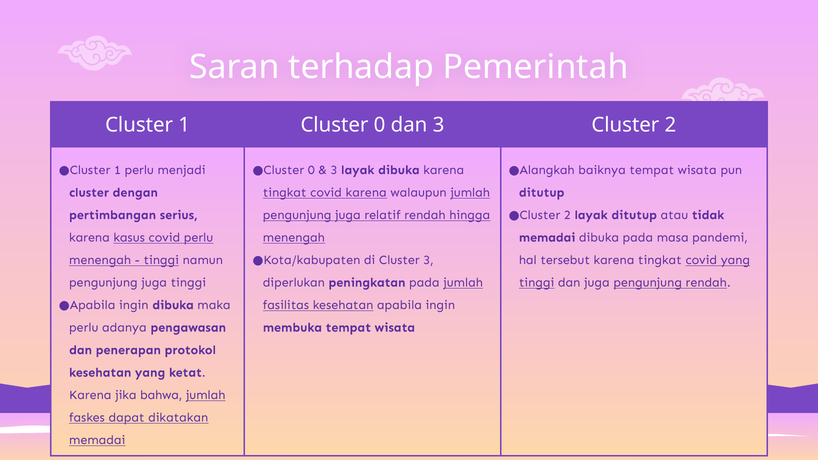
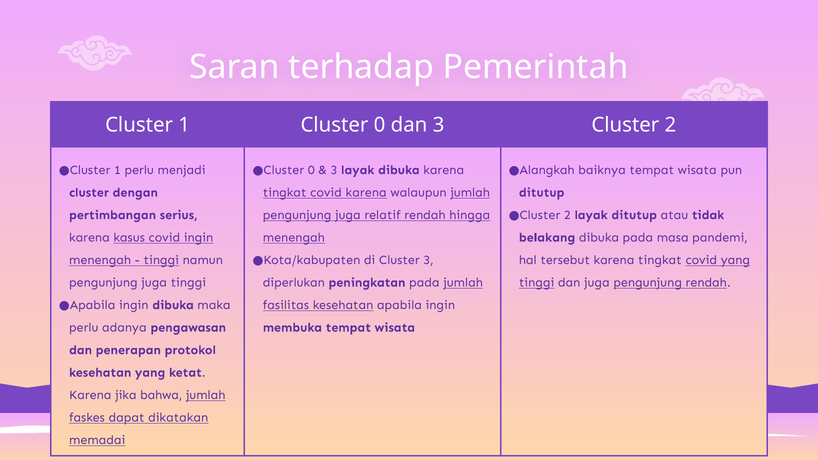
memadai at (547, 238): memadai -> belakang
covid perlu: perlu -> ingin
